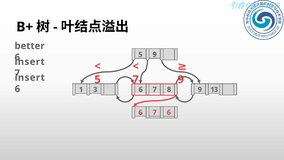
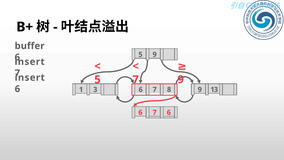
better: better -> buffer
